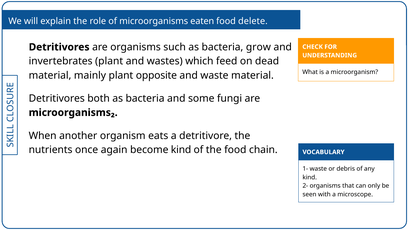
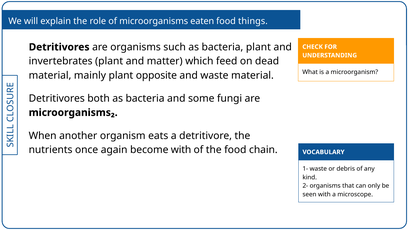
delete: delete -> things
bacteria grow: grow -> plant
wastes: wastes -> matter
become kind: kind -> with
